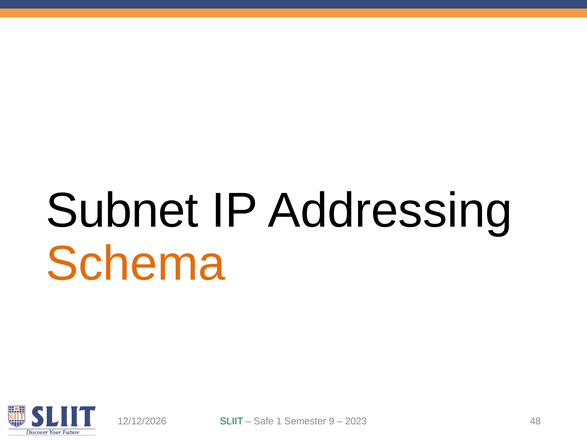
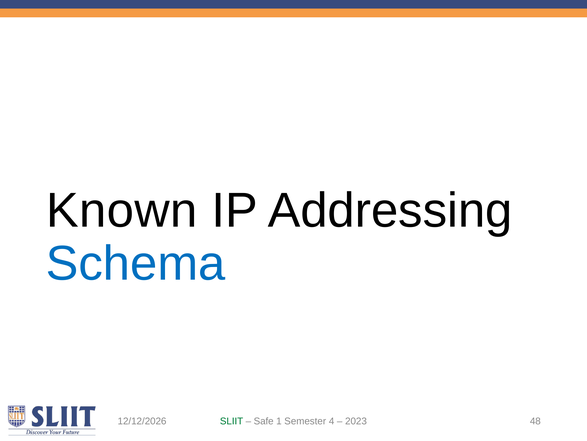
Subnet: Subnet -> Known
Schema colour: orange -> blue
9: 9 -> 4
